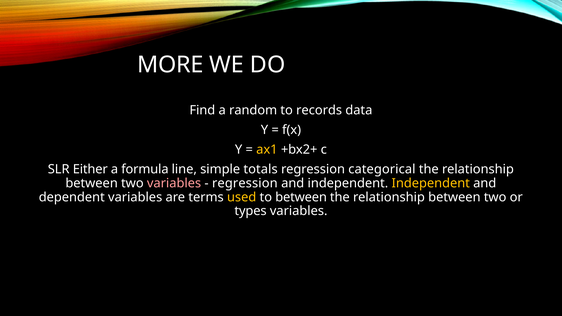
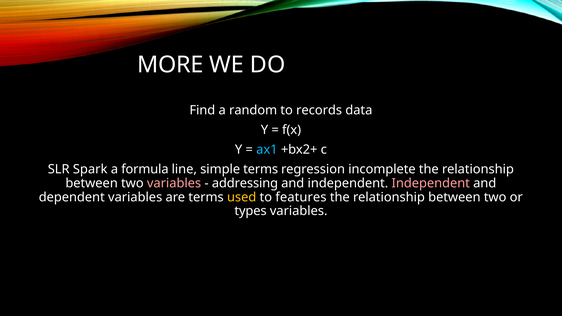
ax1 colour: yellow -> light blue
Either: Either -> Spark
simple totals: totals -> terms
categorical: categorical -> incomplete
regression at (245, 183): regression -> addressing
Independent at (431, 183) colour: yellow -> pink
to between: between -> features
